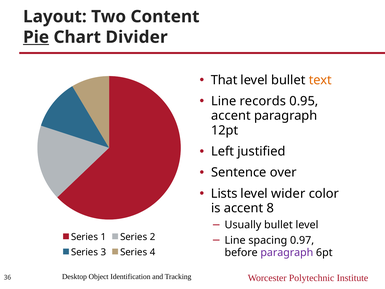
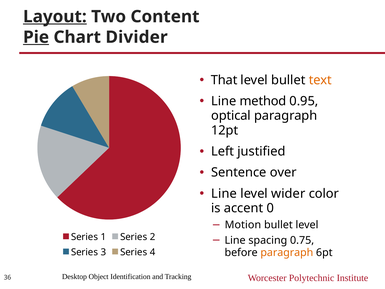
Layout underline: none -> present
records: records -> method
accent at (231, 116): accent -> optical
Lists at (224, 193): Lists -> Line
8: 8 -> 0
Usually: Usually -> Motion
0.97: 0.97 -> 0.75
paragraph at (287, 252) colour: purple -> orange
